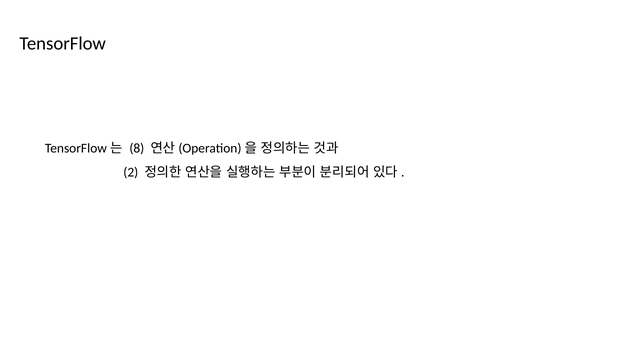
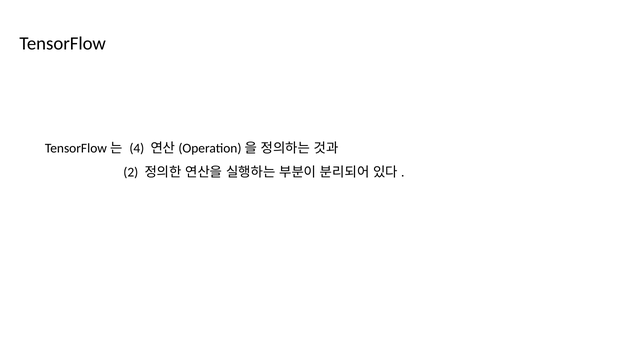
8: 8 -> 4
